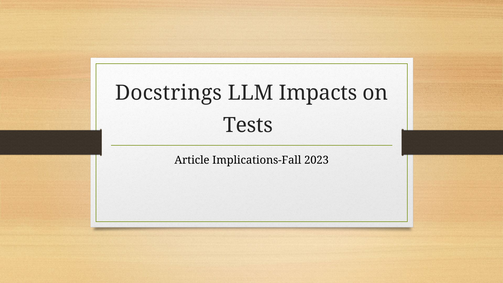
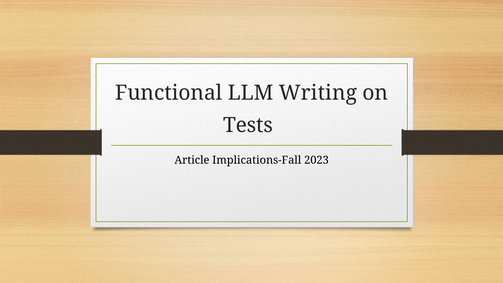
Docstrings: Docstrings -> Functional
Impacts: Impacts -> Writing
